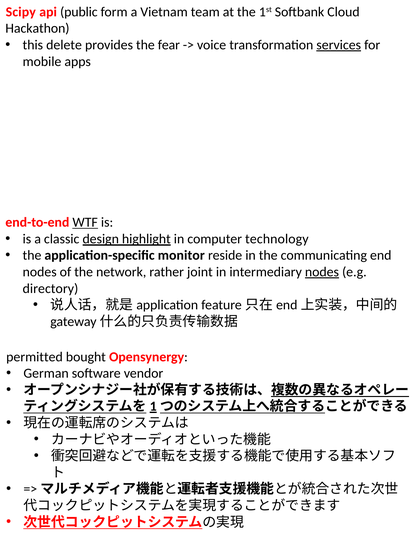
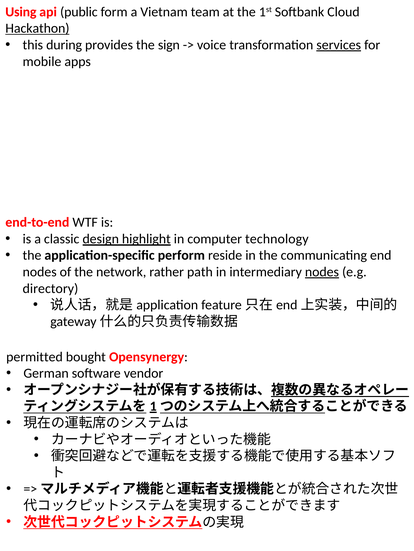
Scipy: Scipy -> Using
Hackathon underline: none -> present
delete: delete -> during
fear: fear -> sign
WTF underline: present -> none
monitor: monitor -> perform
joint: joint -> path
